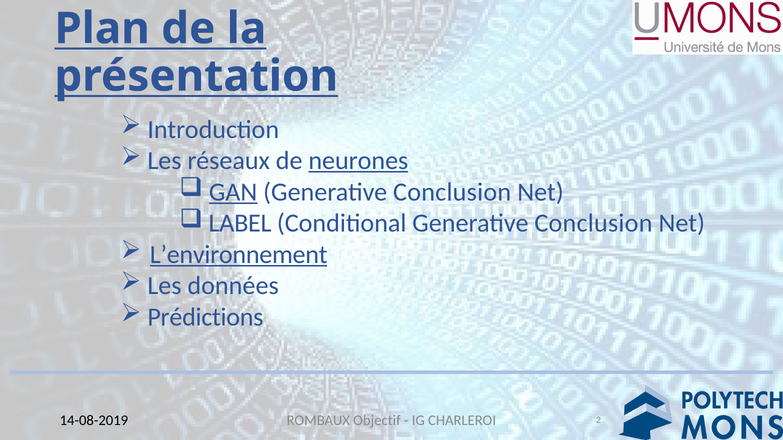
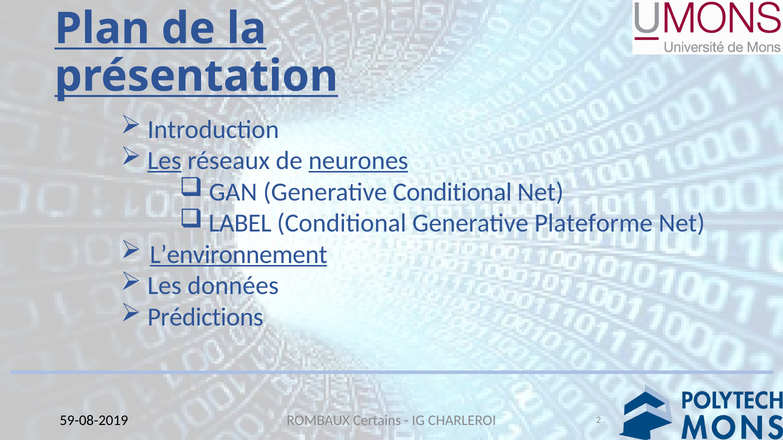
Les at (164, 161) underline: none -> present
GAN underline: present -> none
Conclusion at (452, 192): Conclusion -> Conditional
Conditional Generative Conclusion: Conclusion -> Plateforme
Objectif: Objectif -> Certains
14-08-2019: 14-08-2019 -> 59-08-2019
